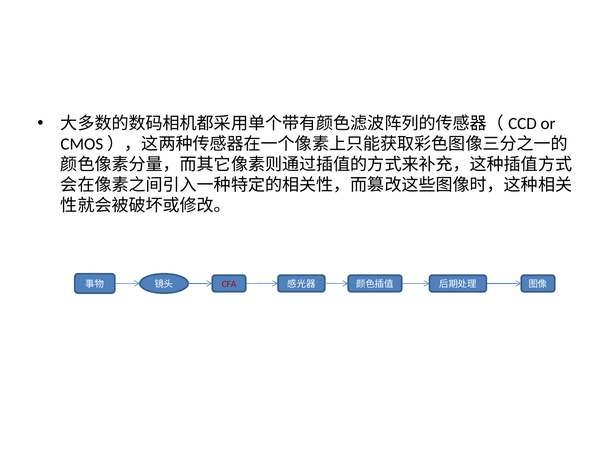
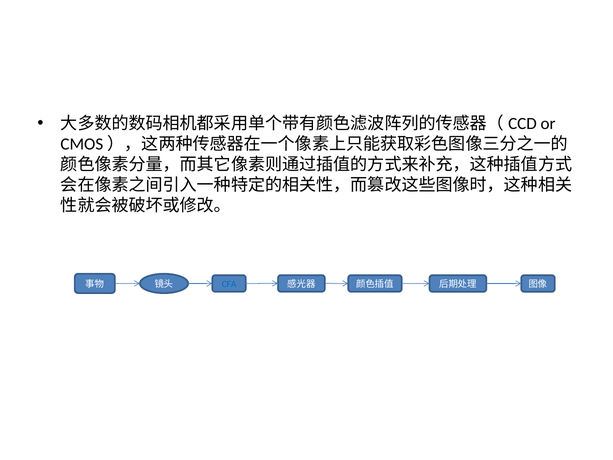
CFA colour: red -> blue
